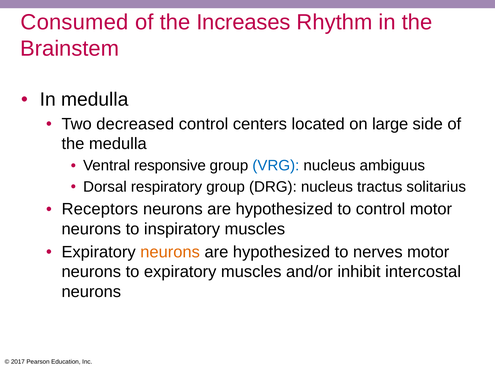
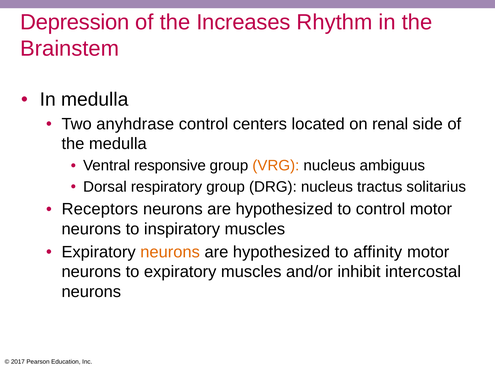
Consumed: Consumed -> Depression
decreased: decreased -> anyhdrase
large: large -> renal
VRG colour: blue -> orange
nerves: nerves -> affinity
